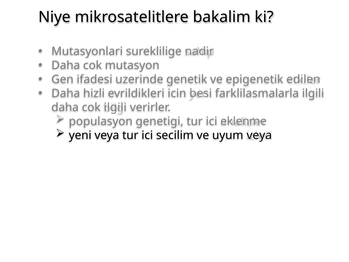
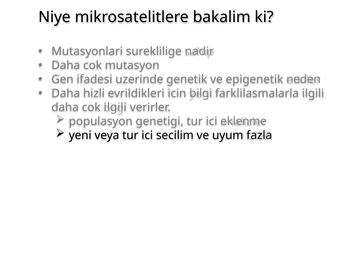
edilen: edilen -> neden
besi: besi -> bilgi
uyum veya: veya -> fazla
